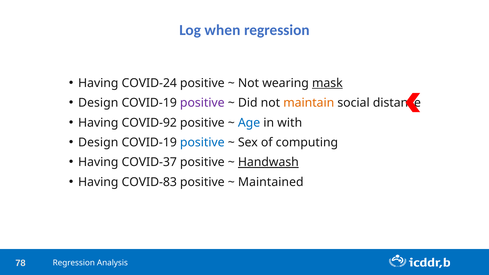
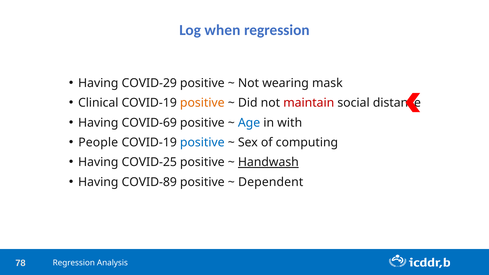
COVID-24: COVID-24 -> COVID-29
mask underline: present -> none
Design at (98, 103): Design -> Clinical
positive at (202, 103) colour: purple -> orange
maintain colour: orange -> red
COVID-92: COVID-92 -> COVID-69
Design at (98, 143): Design -> People
COVID-37: COVID-37 -> COVID-25
COVID-83: COVID-83 -> COVID-89
Maintained: Maintained -> Dependent
